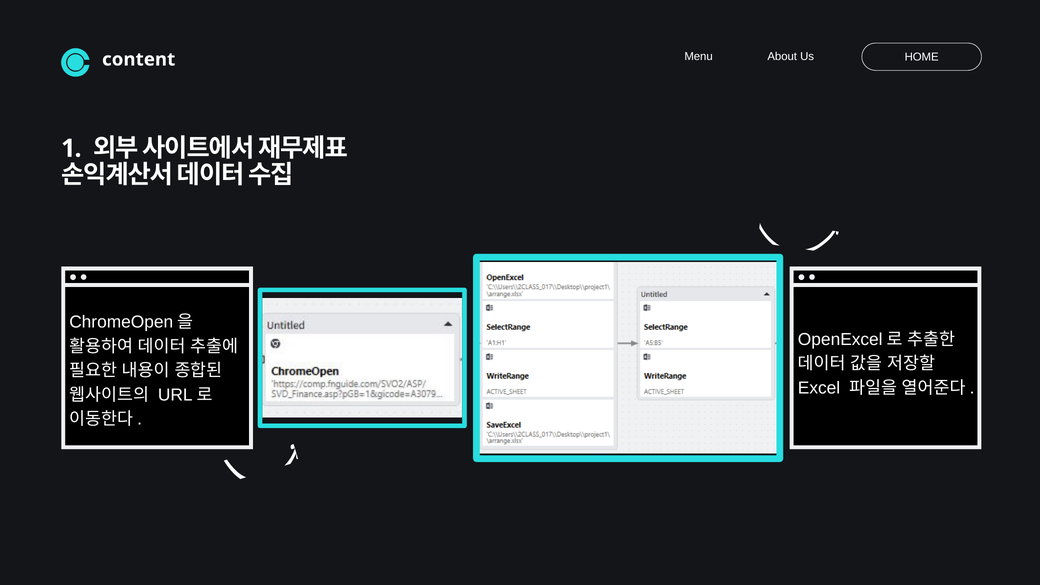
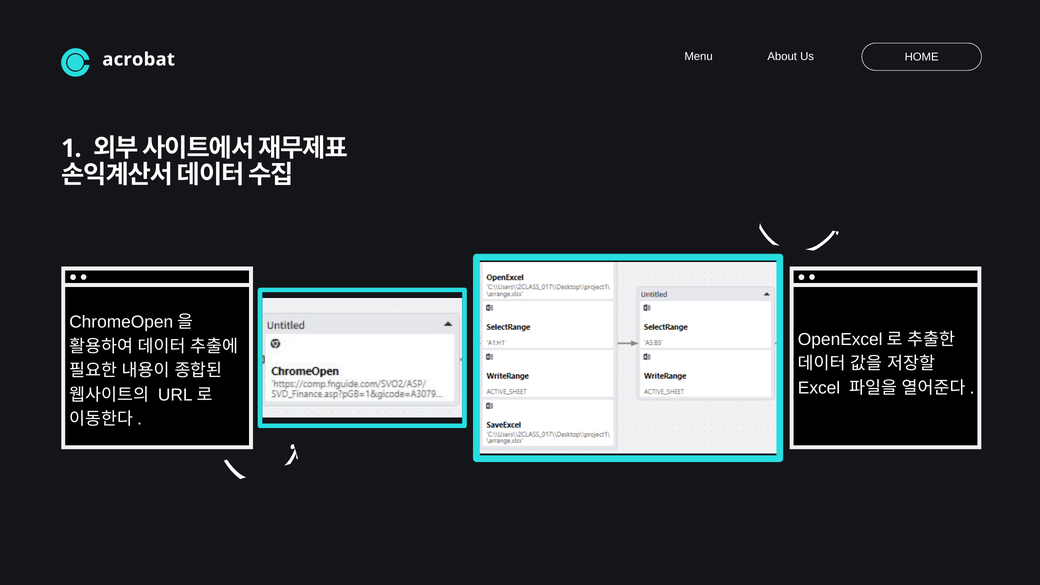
content: content -> acrobat
